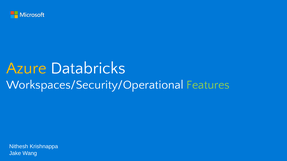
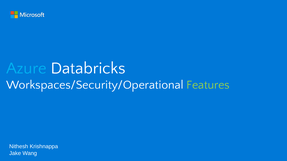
Azure colour: yellow -> light blue
